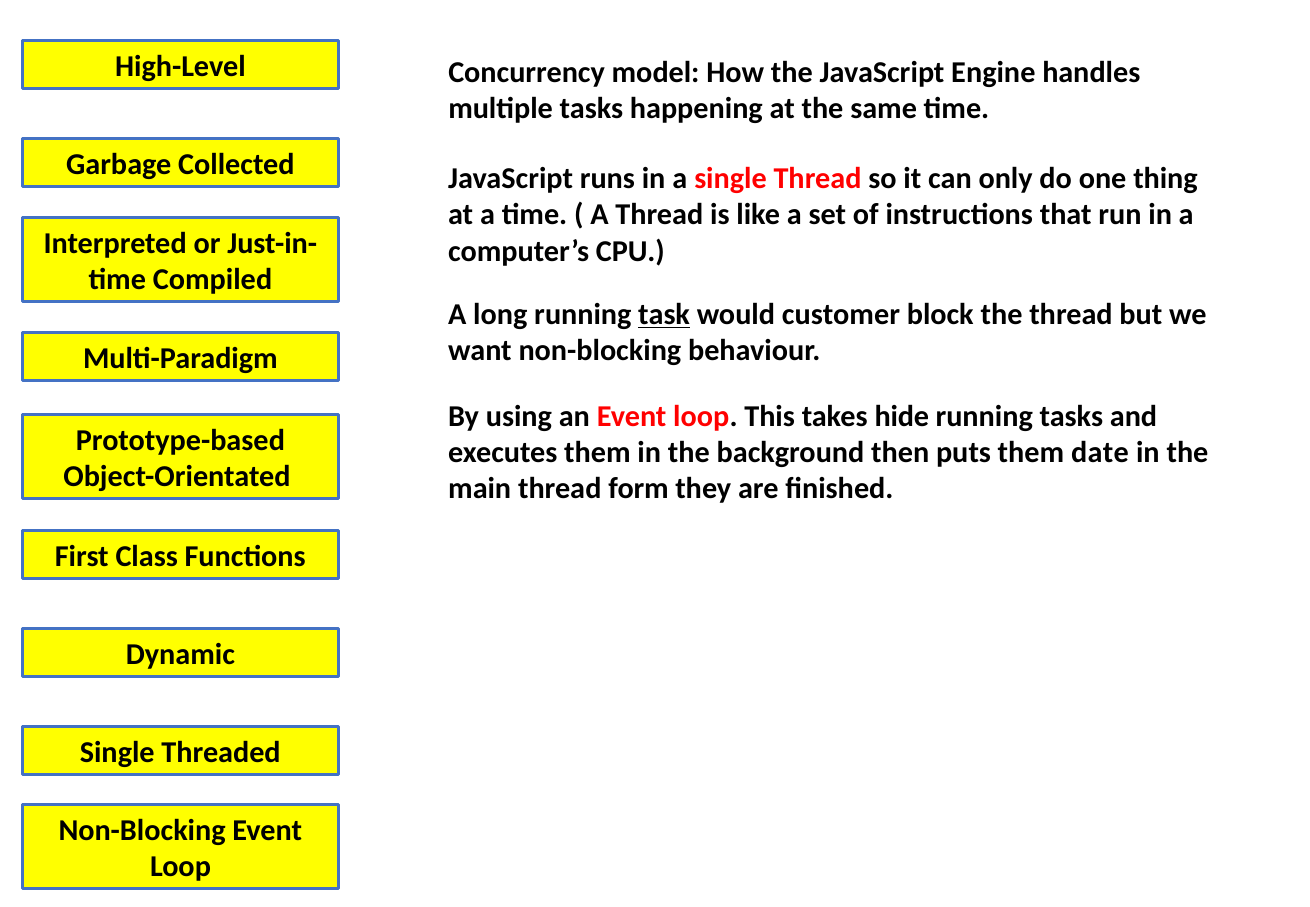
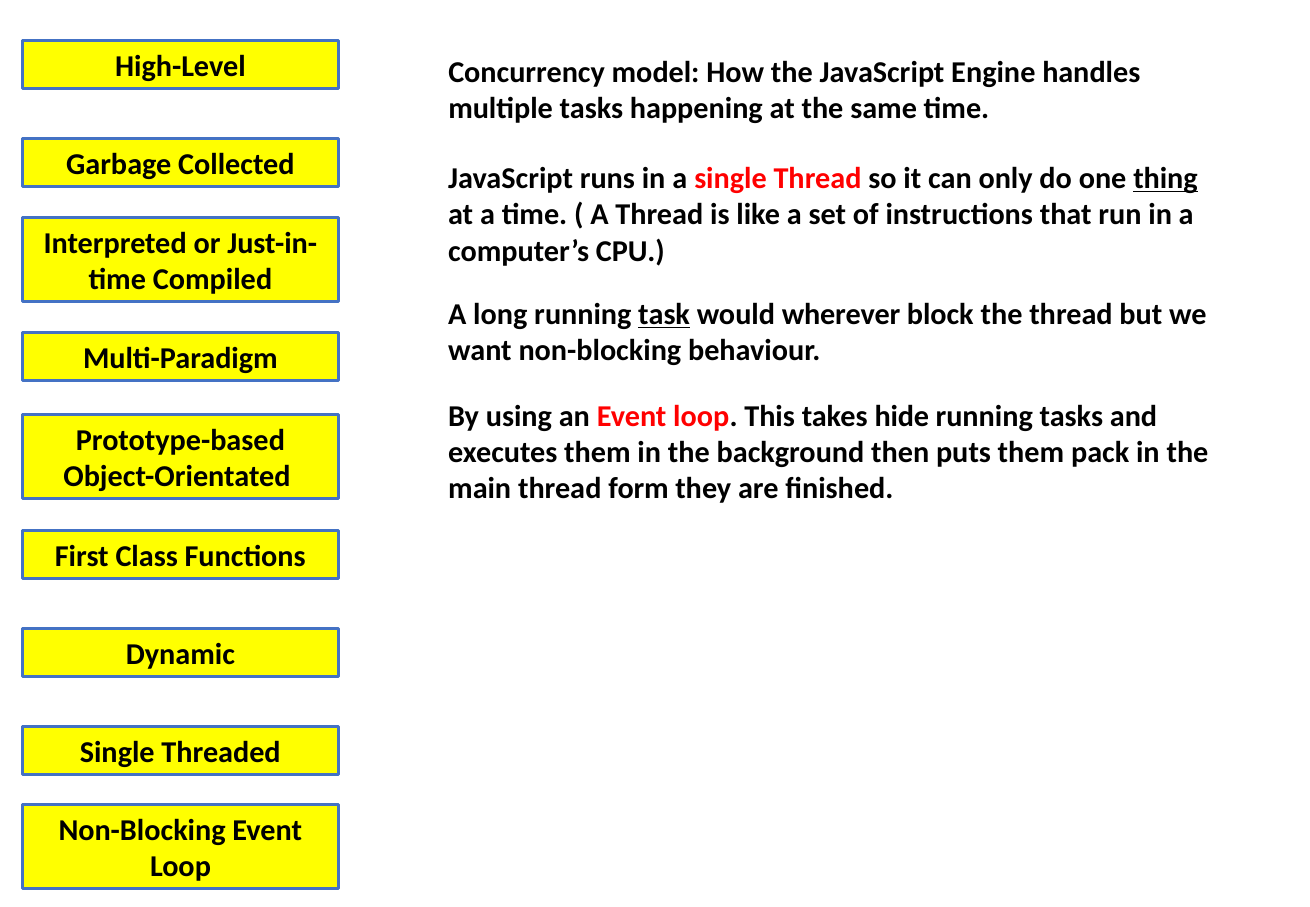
thing underline: none -> present
customer: customer -> wherever
date: date -> pack
